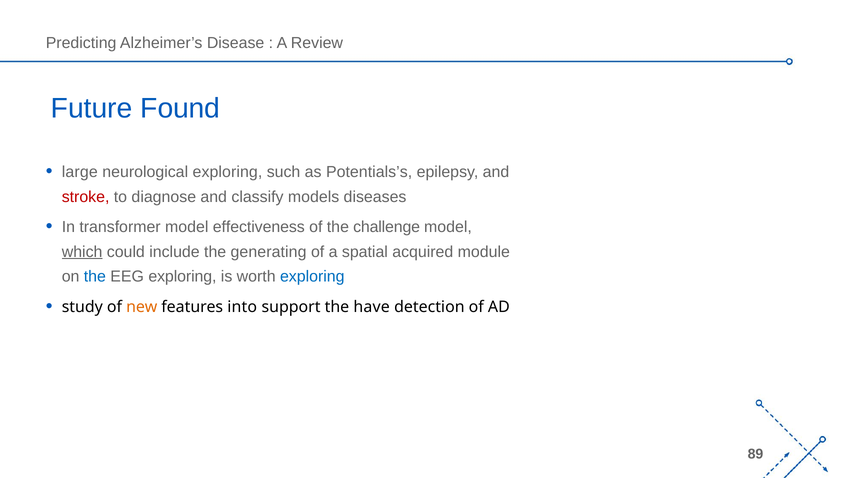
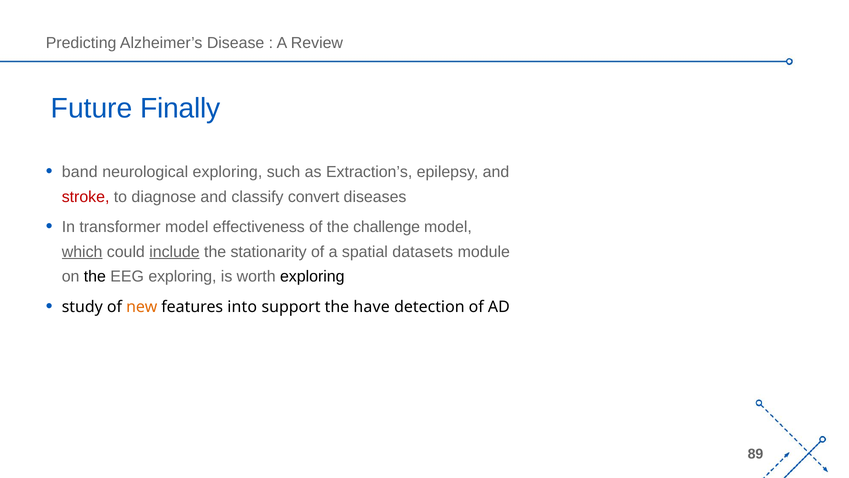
Found: Found -> Finally
large: large -> band
Potentials’s: Potentials’s -> Extraction’s
models: models -> convert
include underline: none -> present
generating: generating -> stationarity
acquired: acquired -> datasets
the at (95, 276) colour: blue -> black
exploring at (312, 276) colour: blue -> black
